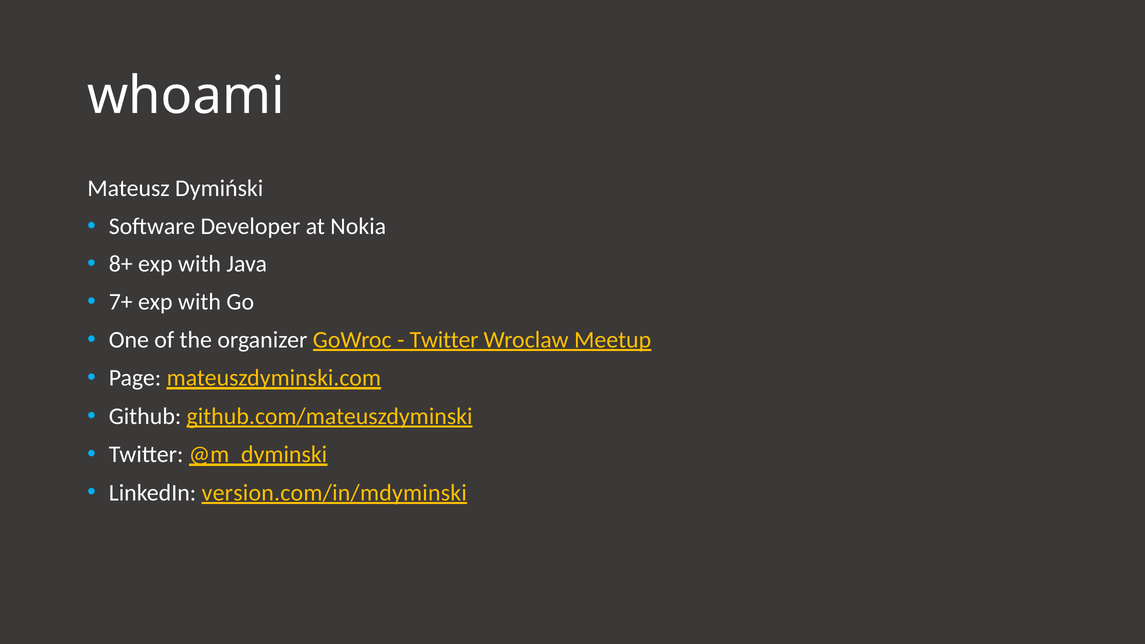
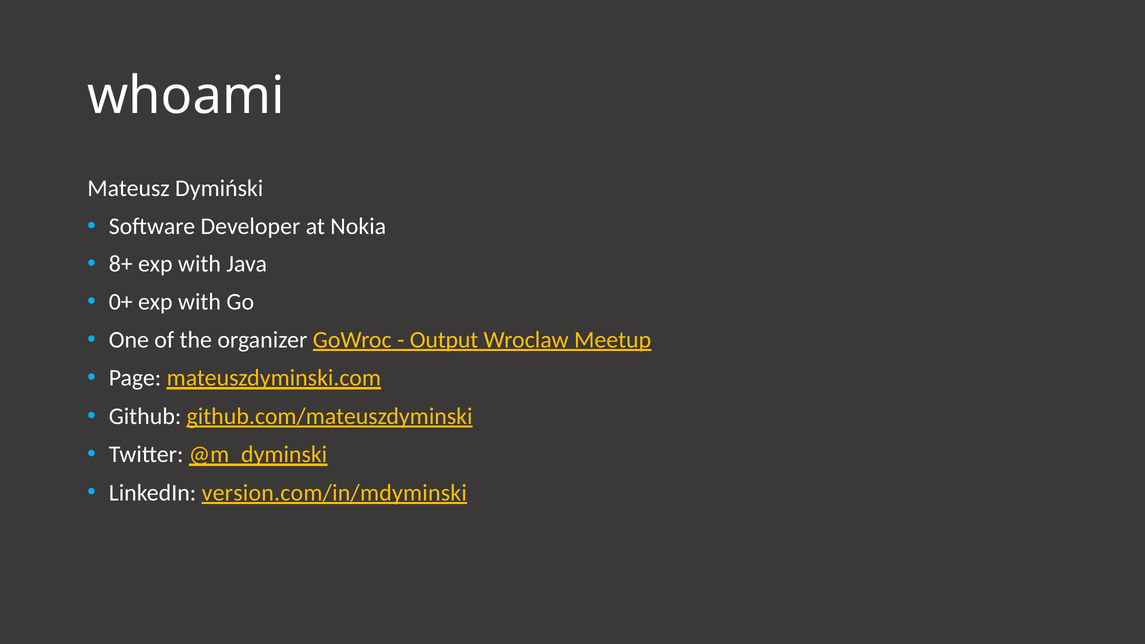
7+: 7+ -> 0+
Twitter at (444, 340): Twitter -> Output
